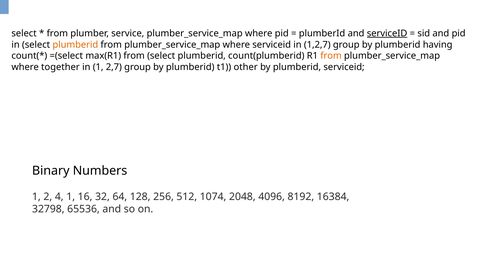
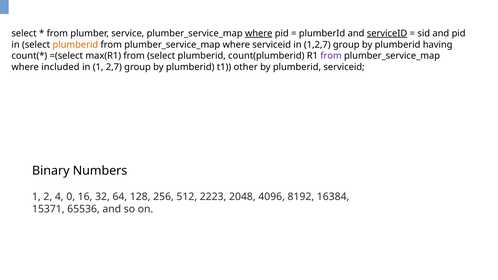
where at (259, 33) underline: none -> present
from at (331, 56) colour: orange -> purple
together: together -> included
4 1: 1 -> 0
1074: 1074 -> 2223
32798: 32798 -> 15371
